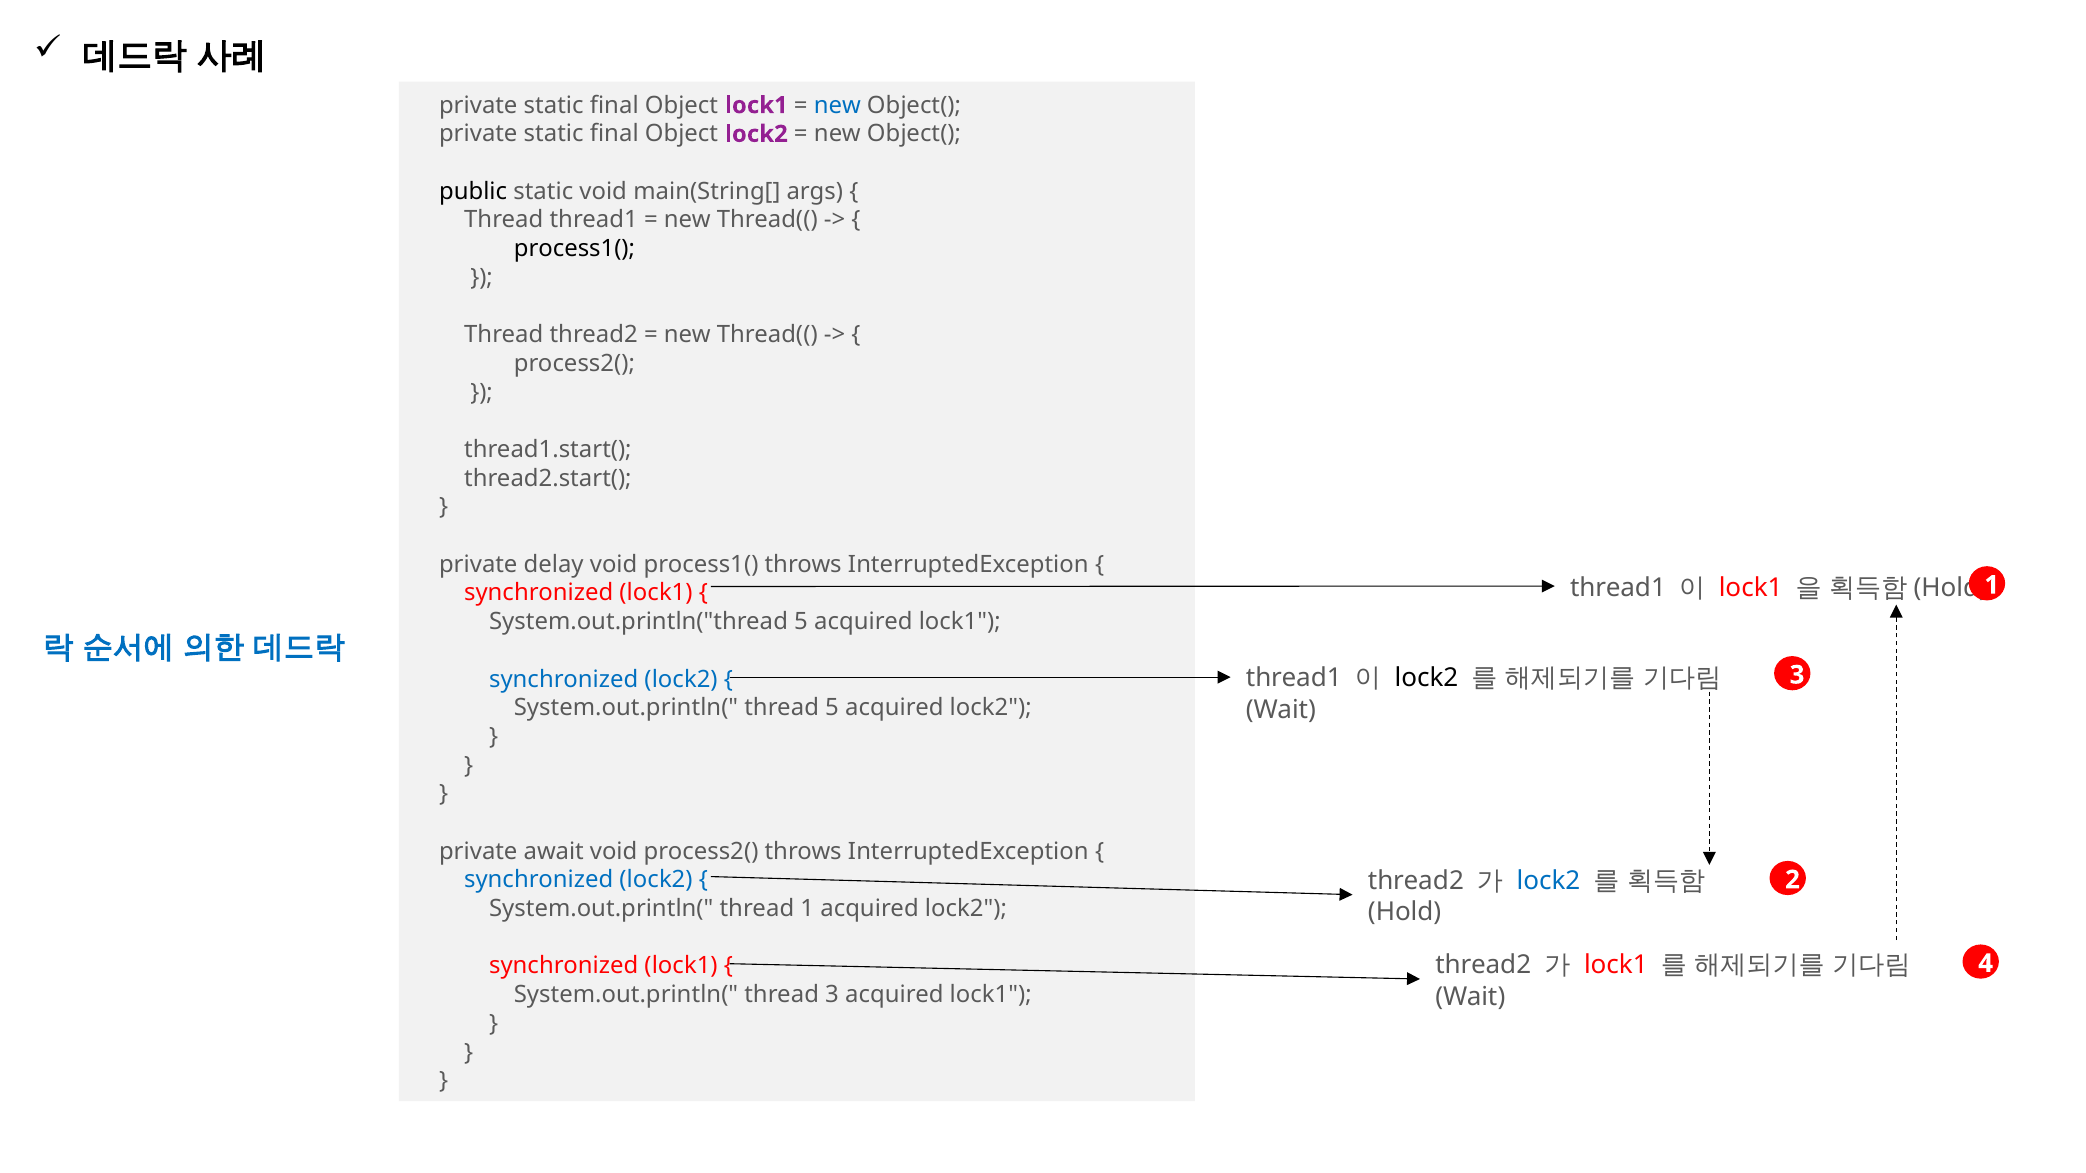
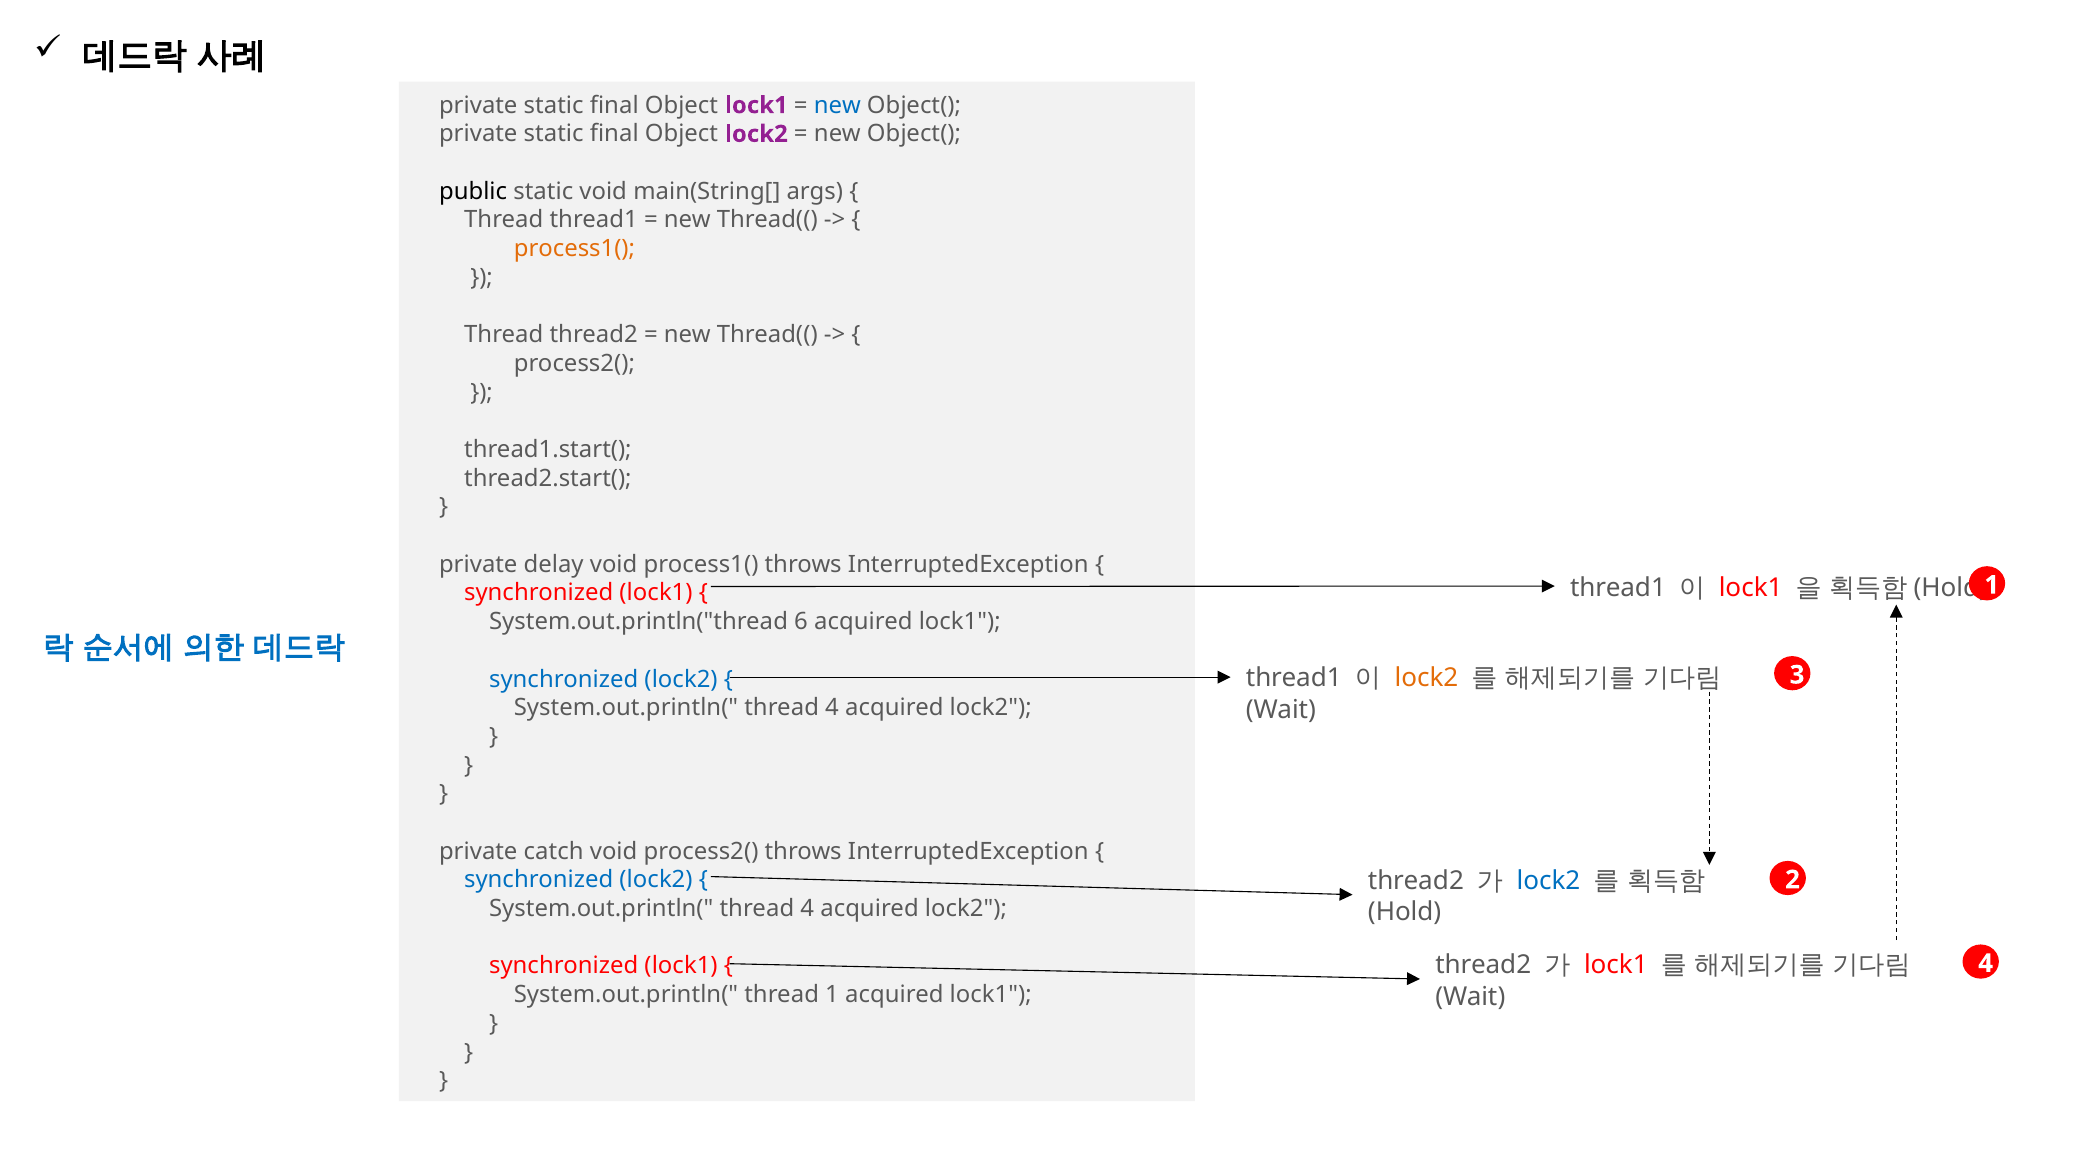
process1( at (574, 249) colour: black -> orange
System.out.println("thread 5: 5 -> 6
lock2 at (1427, 678) colour: black -> orange
5 at (832, 708): 5 -> 4
await: await -> catch
1 at (807, 909): 1 -> 4
thread 3: 3 -> 1
